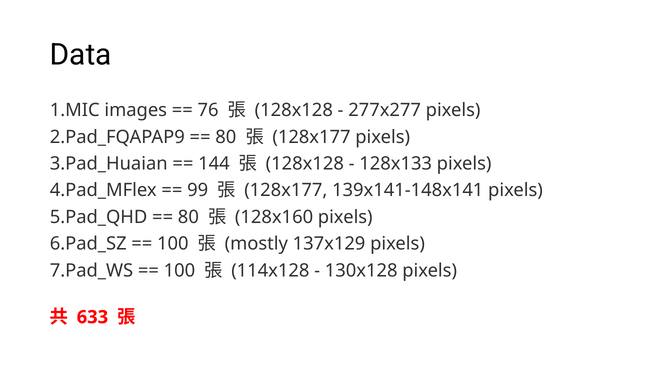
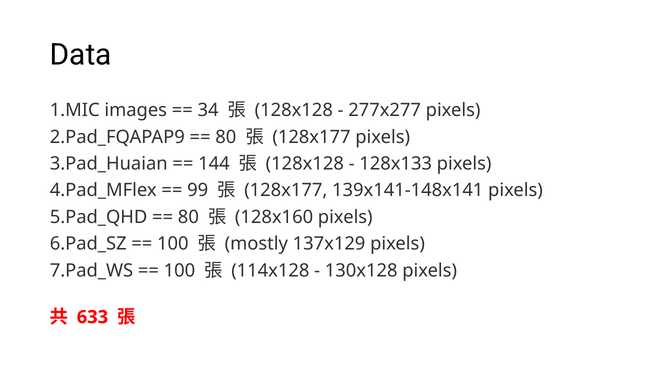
76: 76 -> 34
